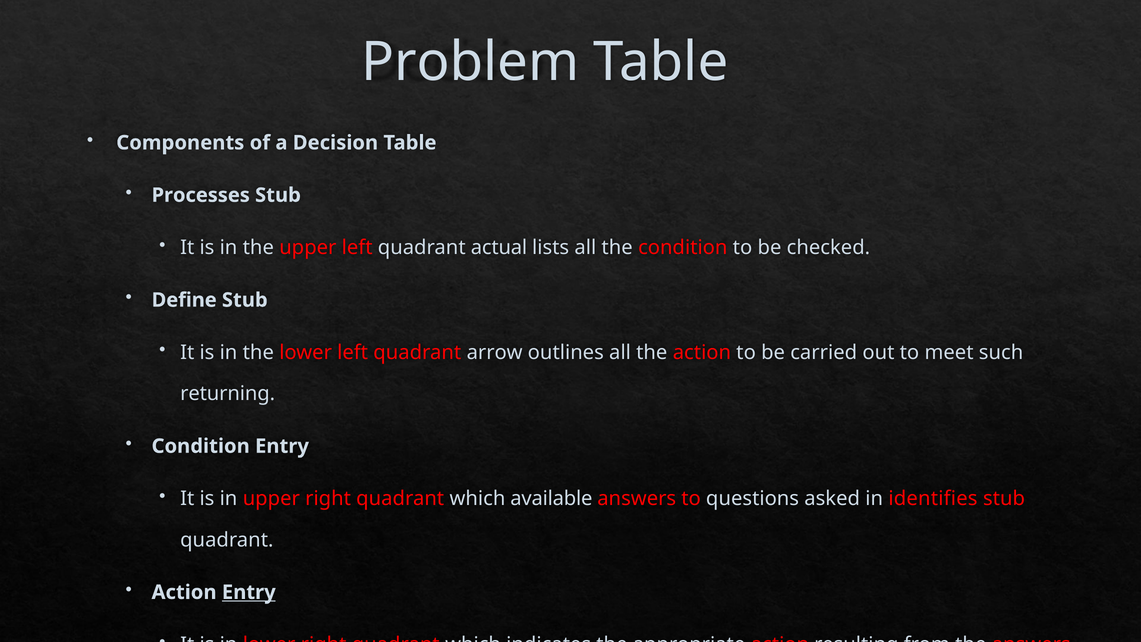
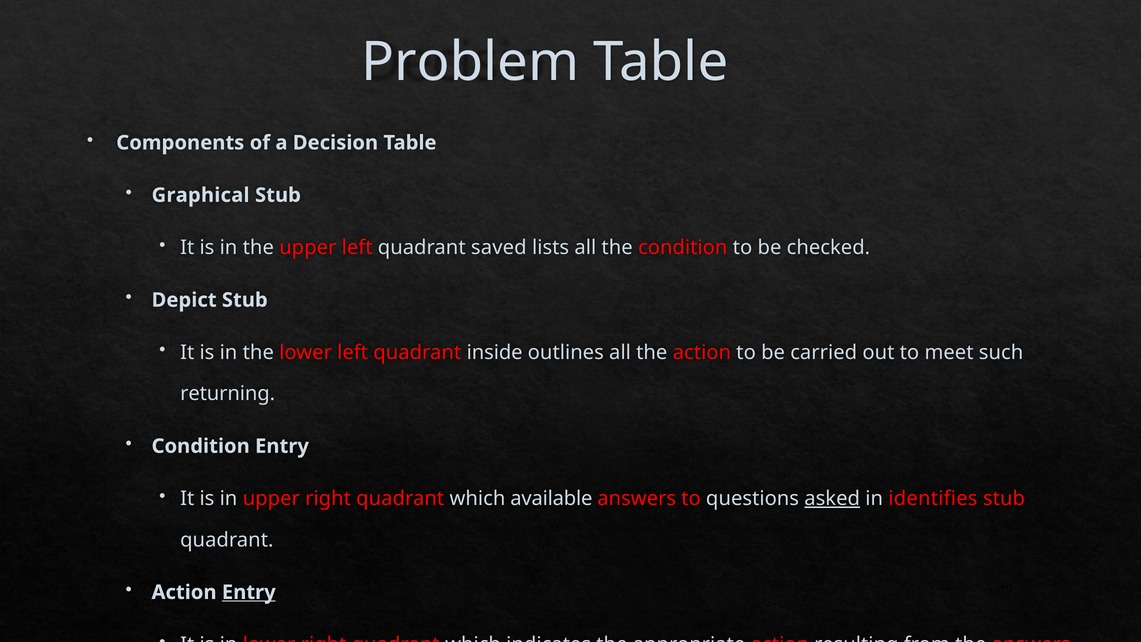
Processes: Processes -> Graphical
actual: actual -> saved
Define: Define -> Depict
arrow: arrow -> inside
asked underline: none -> present
